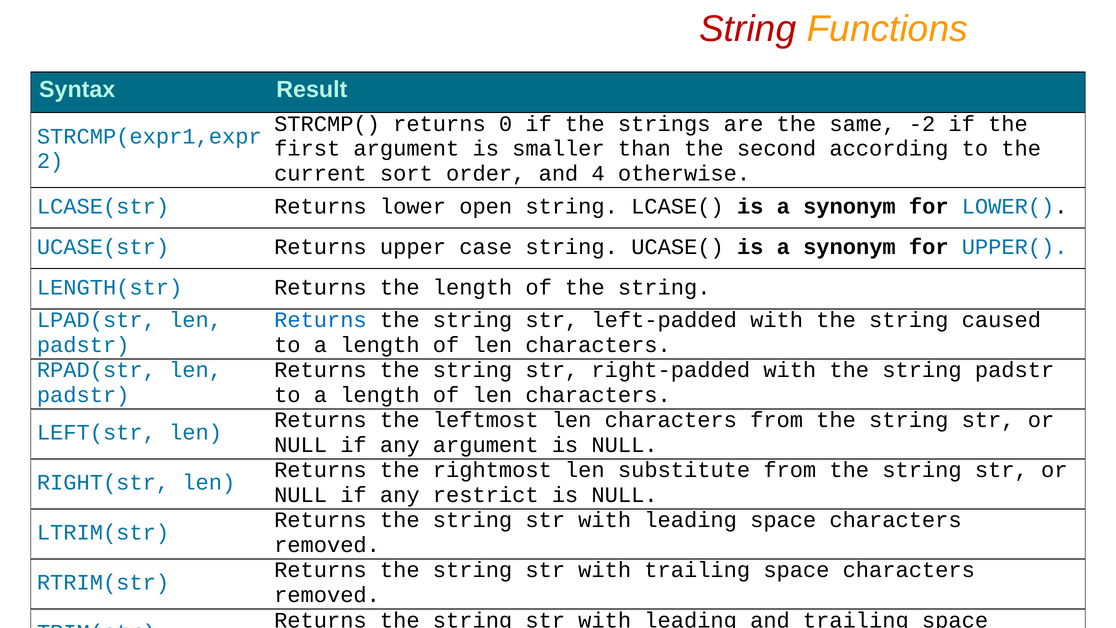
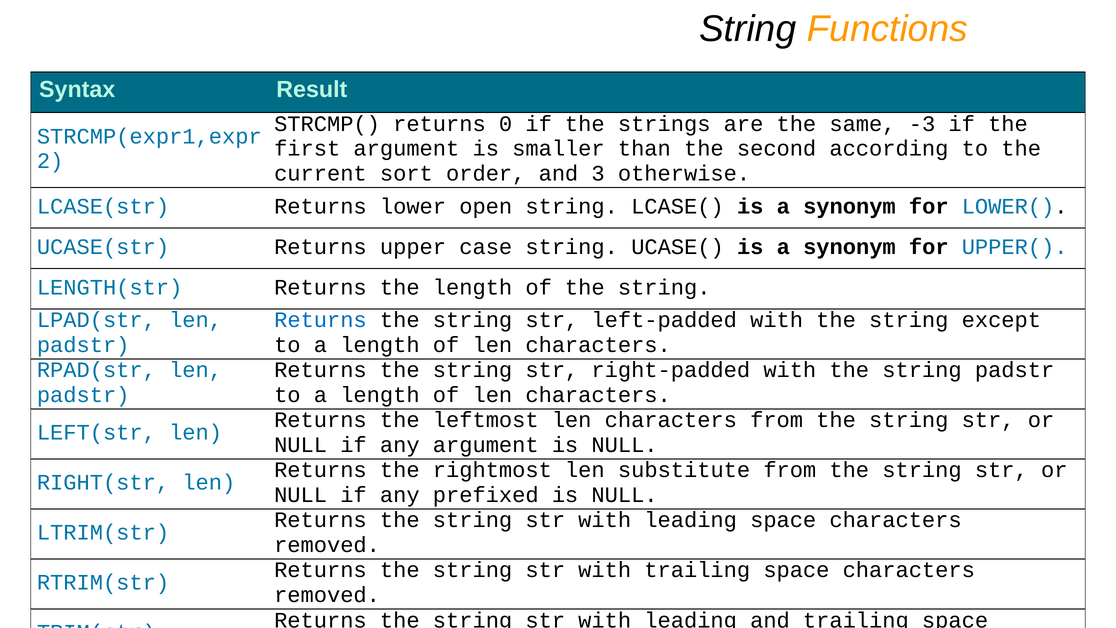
String at (748, 29) colour: red -> black
-2: -2 -> -3
4: 4 -> 3
caused: caused -> except
restrict: restrict -> prefixed
